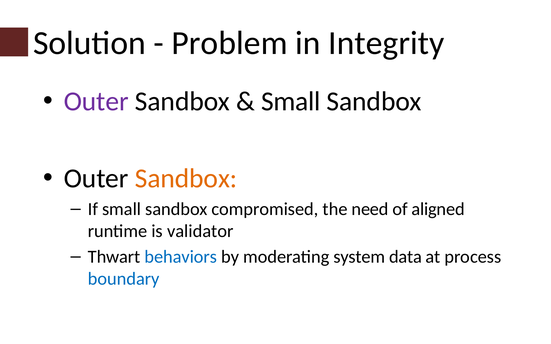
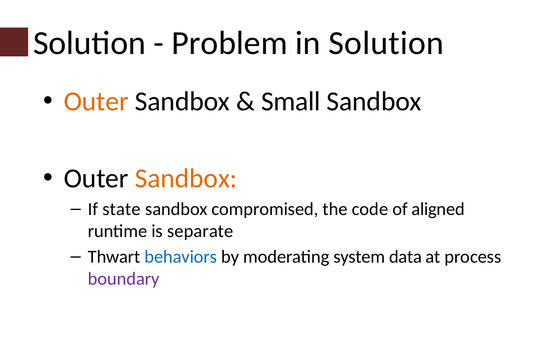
in Integrity: Integrity -> Solution
Outer at (96, 102) colour: purple -> orange
If small: small -> state
need: need -> code
validator: validator -> separate
boundary colour: blue -> purple
